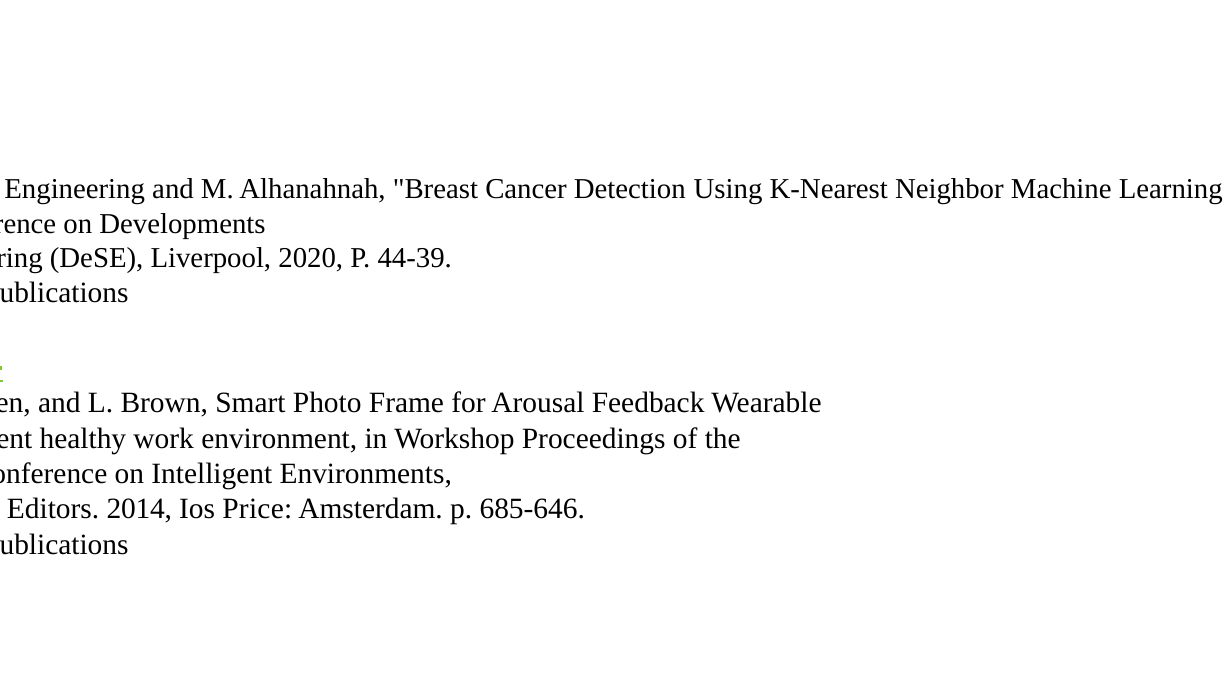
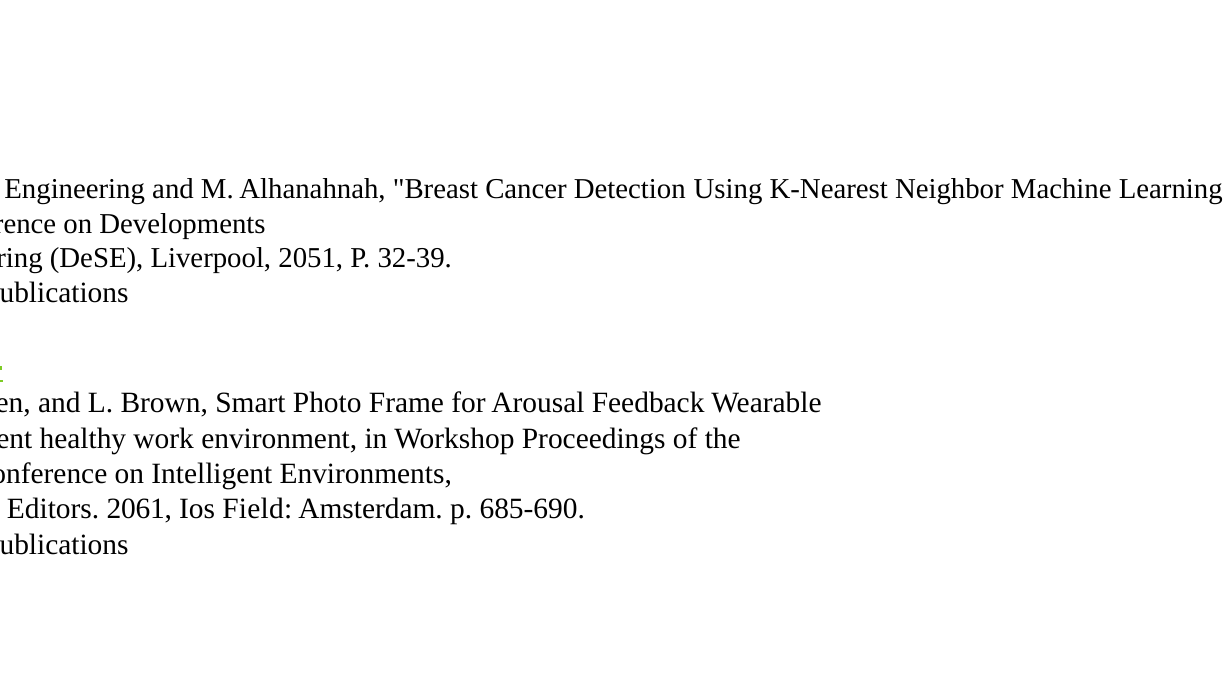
2020: 2020 -> 2051
44-39: 44-39 -> 32-39
2014: 2014 -> 2061
Price: Price -> Field
685-646: 685-646 -> 685-690
